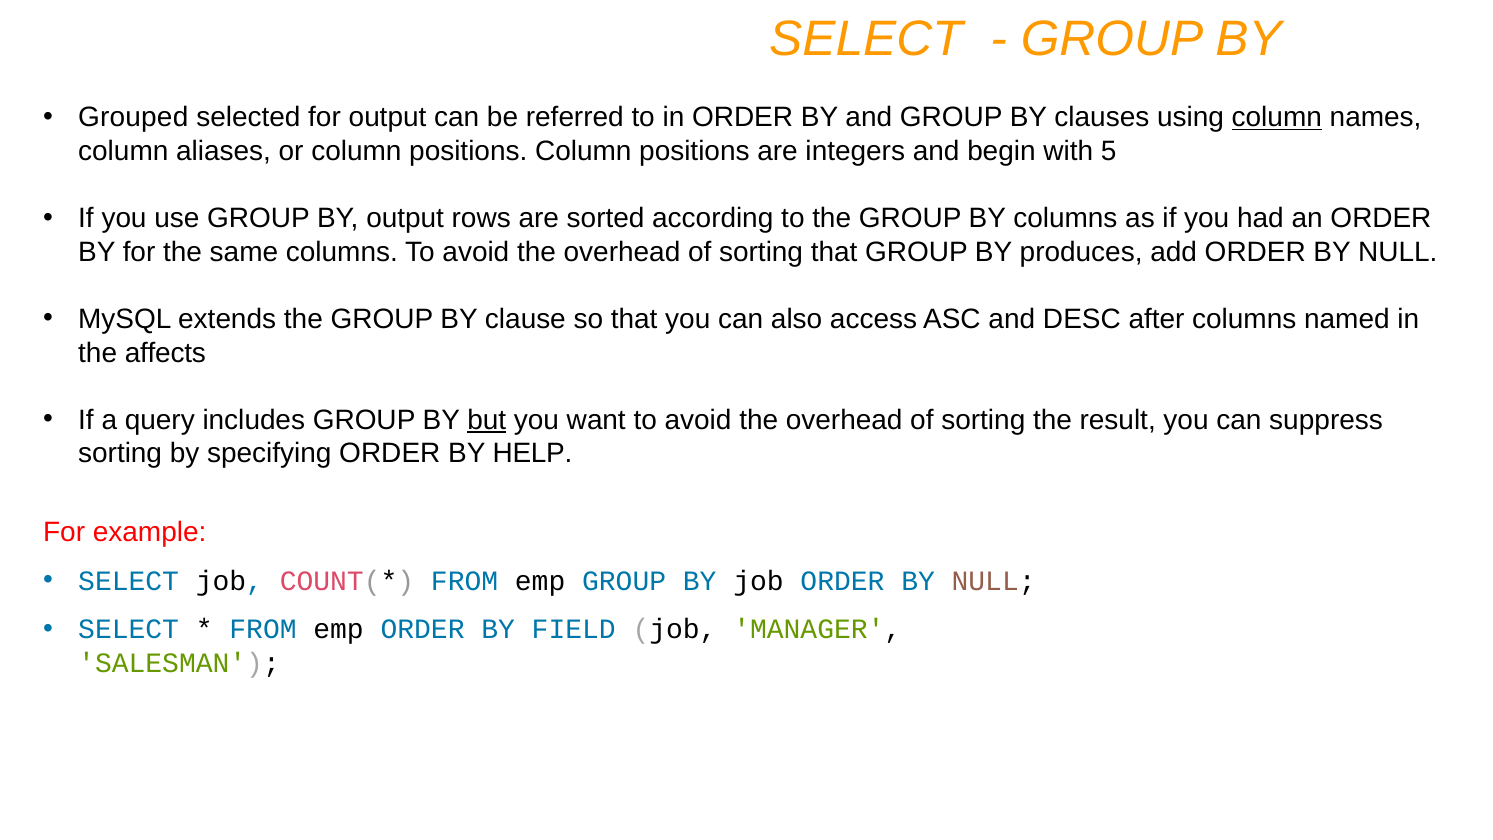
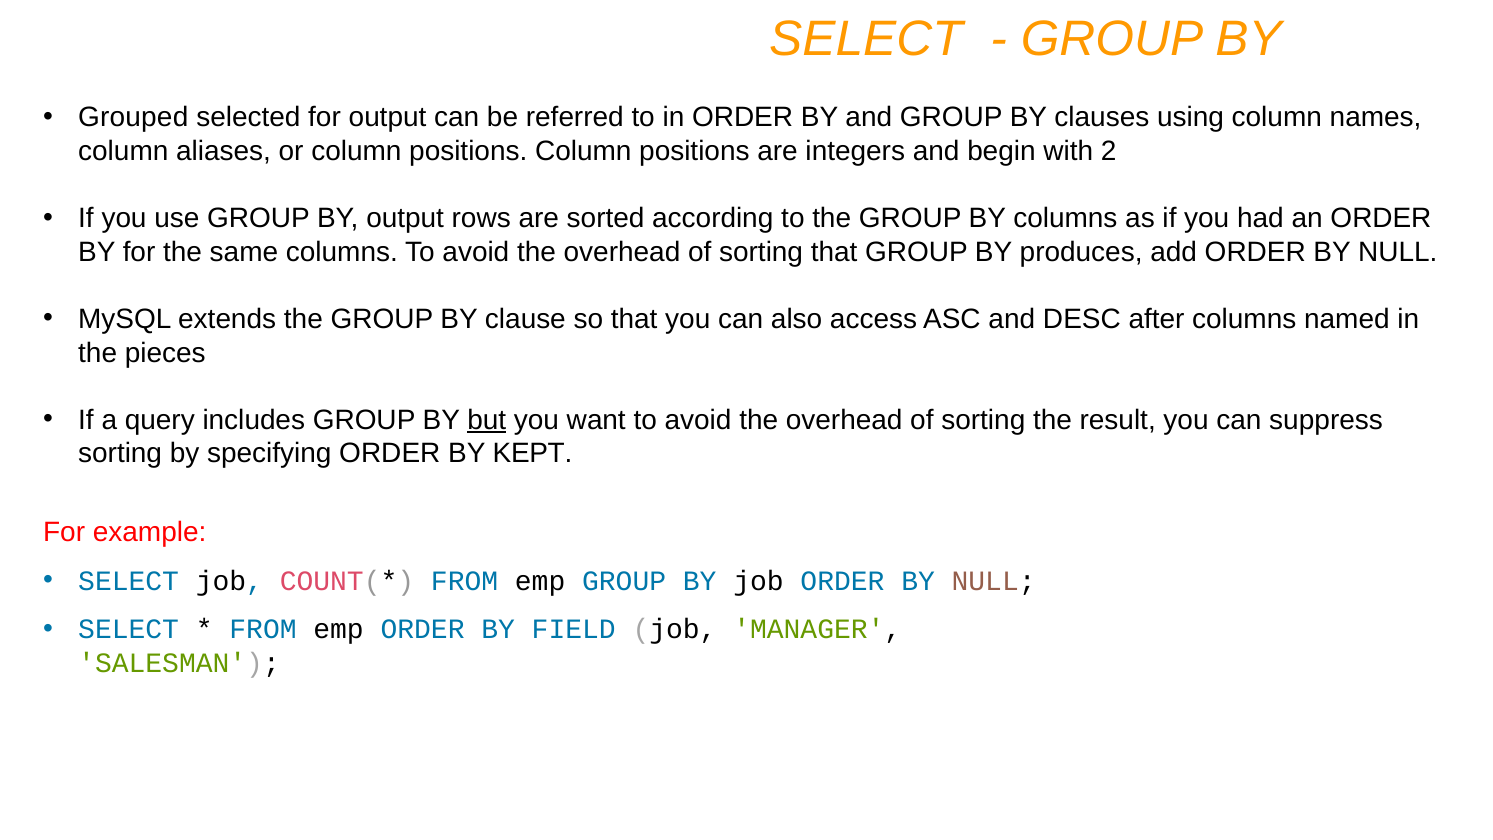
column at (1277, 118) underline: present -> none
5: 5 -> 2
affects: affects -> pieces
HELP: HELP -> KEPT
